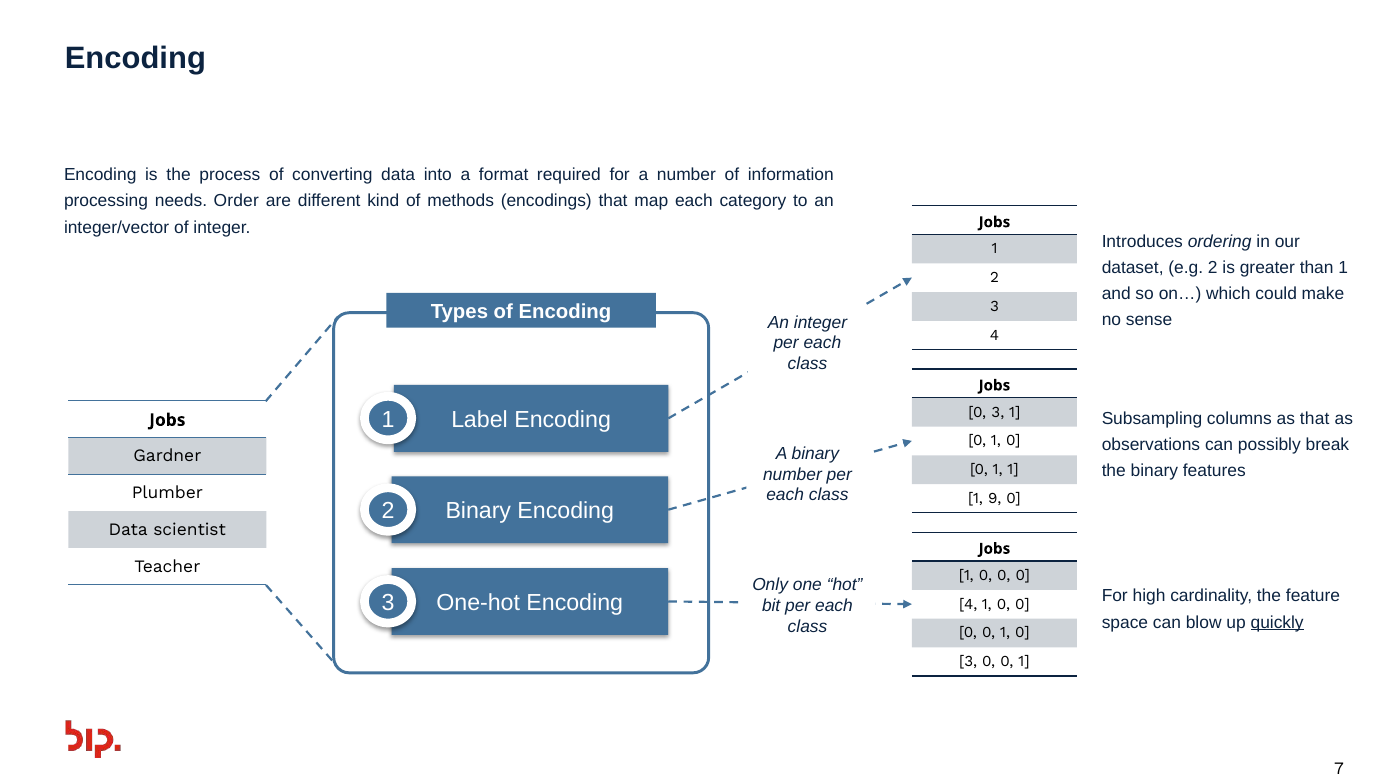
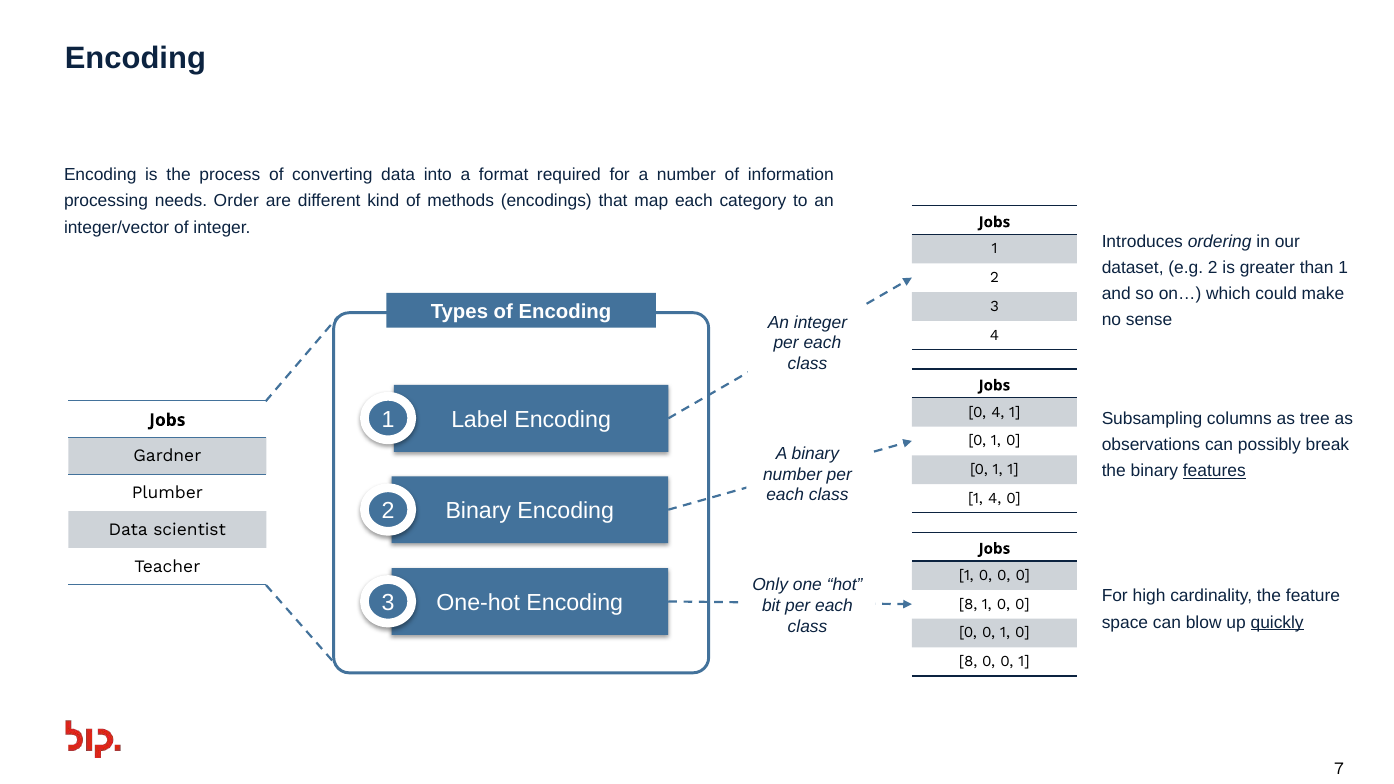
3 at (998, 412): 3 -> 4
as that: that -> tree
features underline: none -> present
1 9: 9 -> 4
4 at (968, 604): 4 -> 8
3 at (968, 662): 3 -> 8
